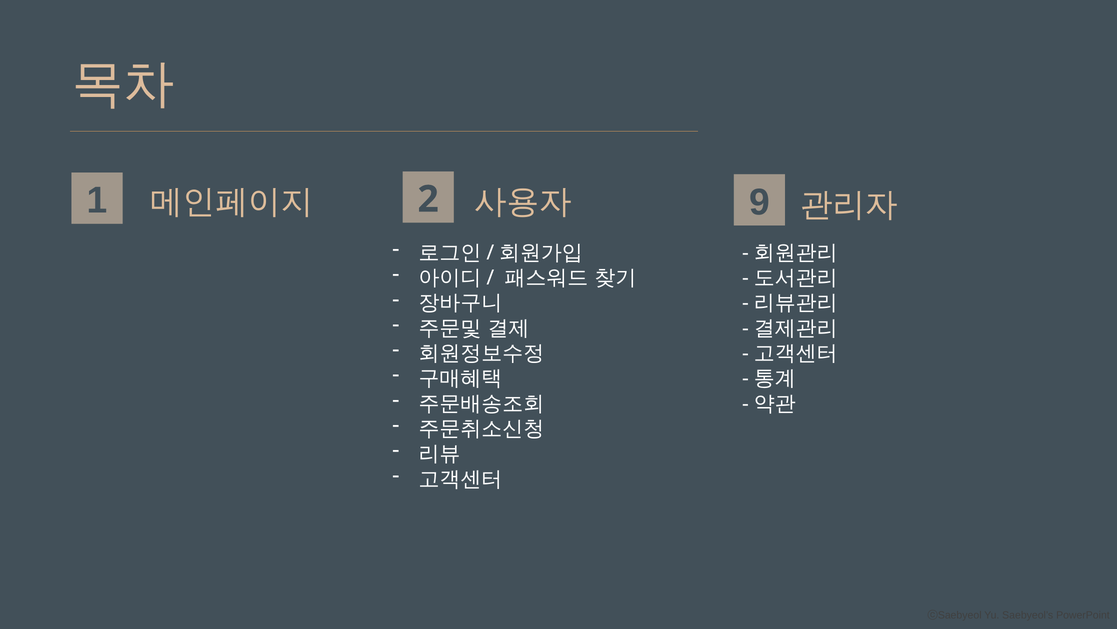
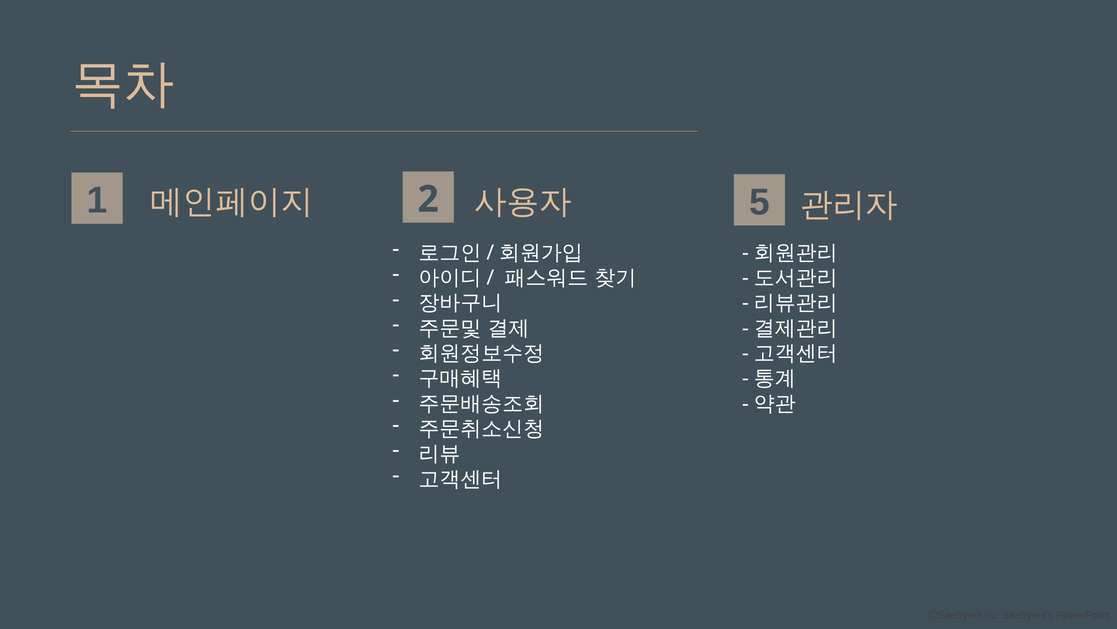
9: 9 -> 5
